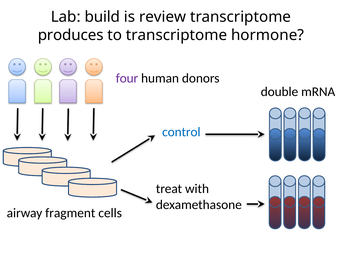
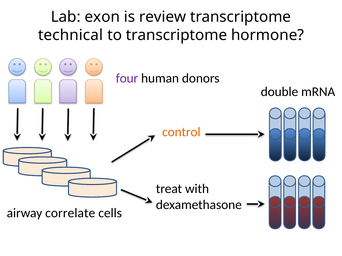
build: build -> exon
produces: produces -> technical
control colour: blue -> orange
fragment: fragment -> correlate
